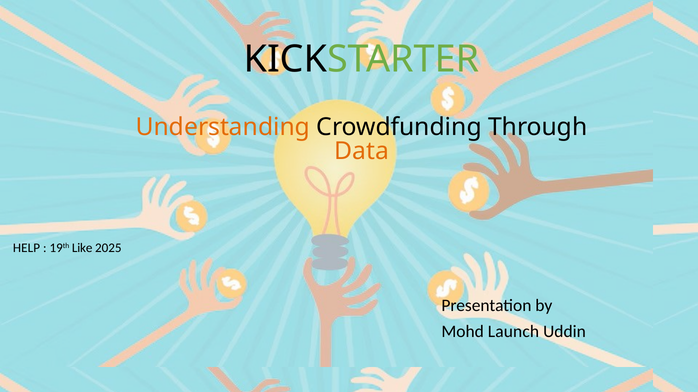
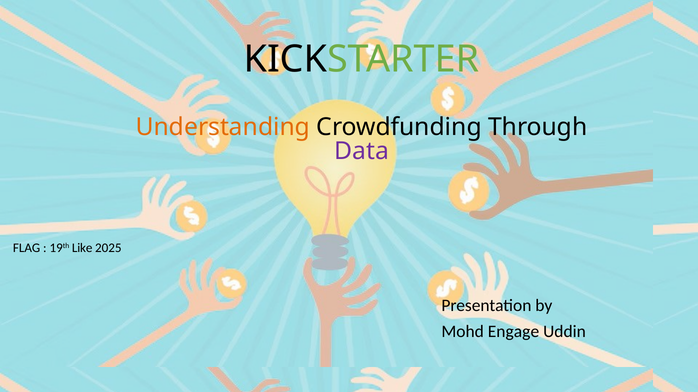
Data colour: orange -> purple
HELP: HELP -> FLAG
Launch: Launch -> Engage
